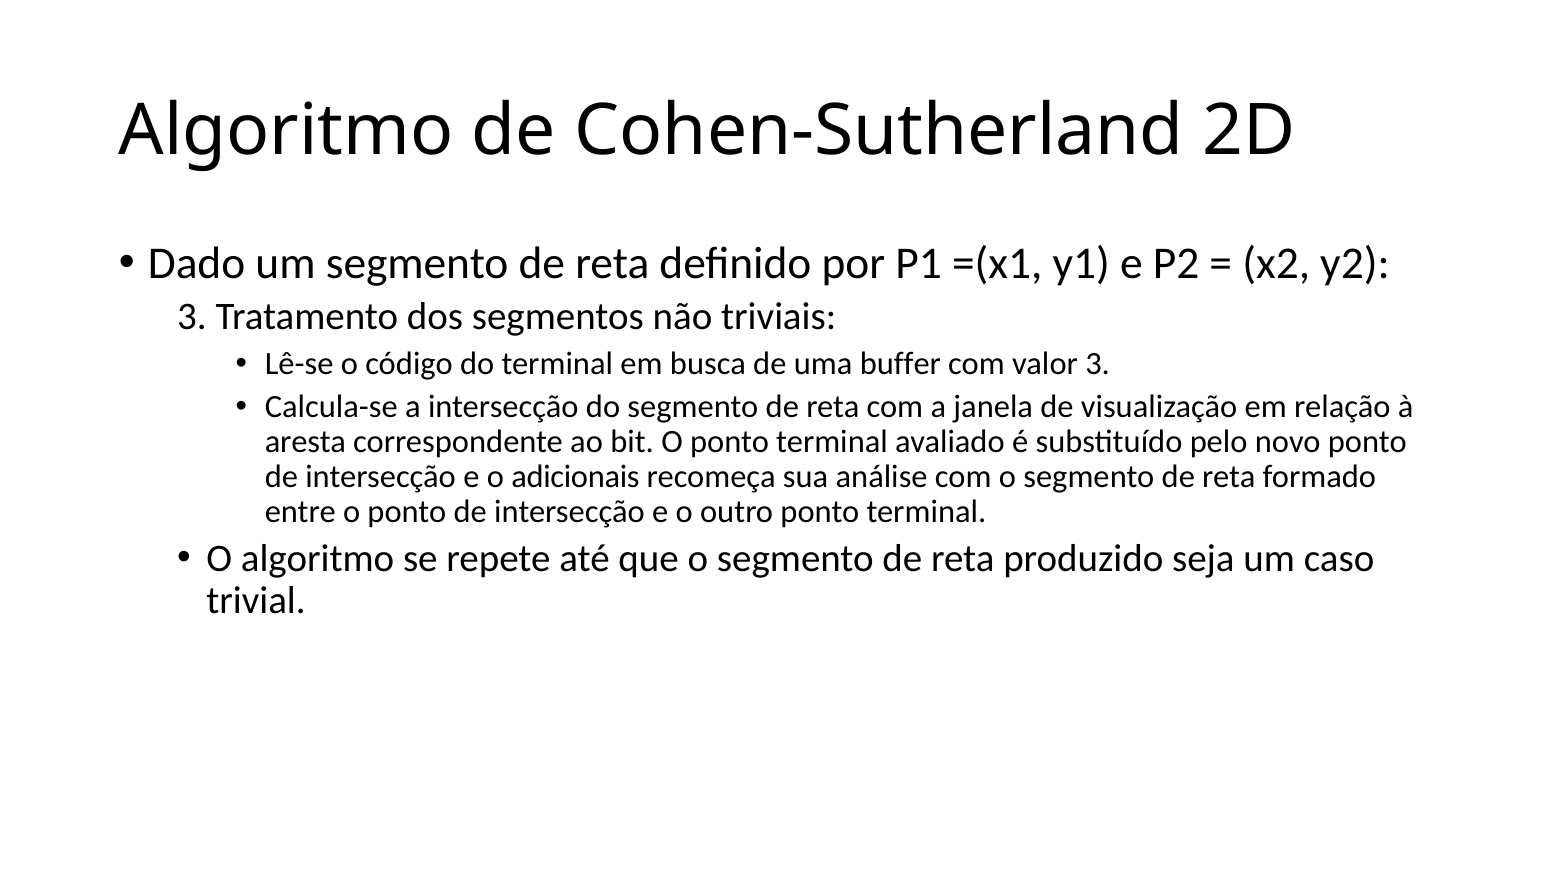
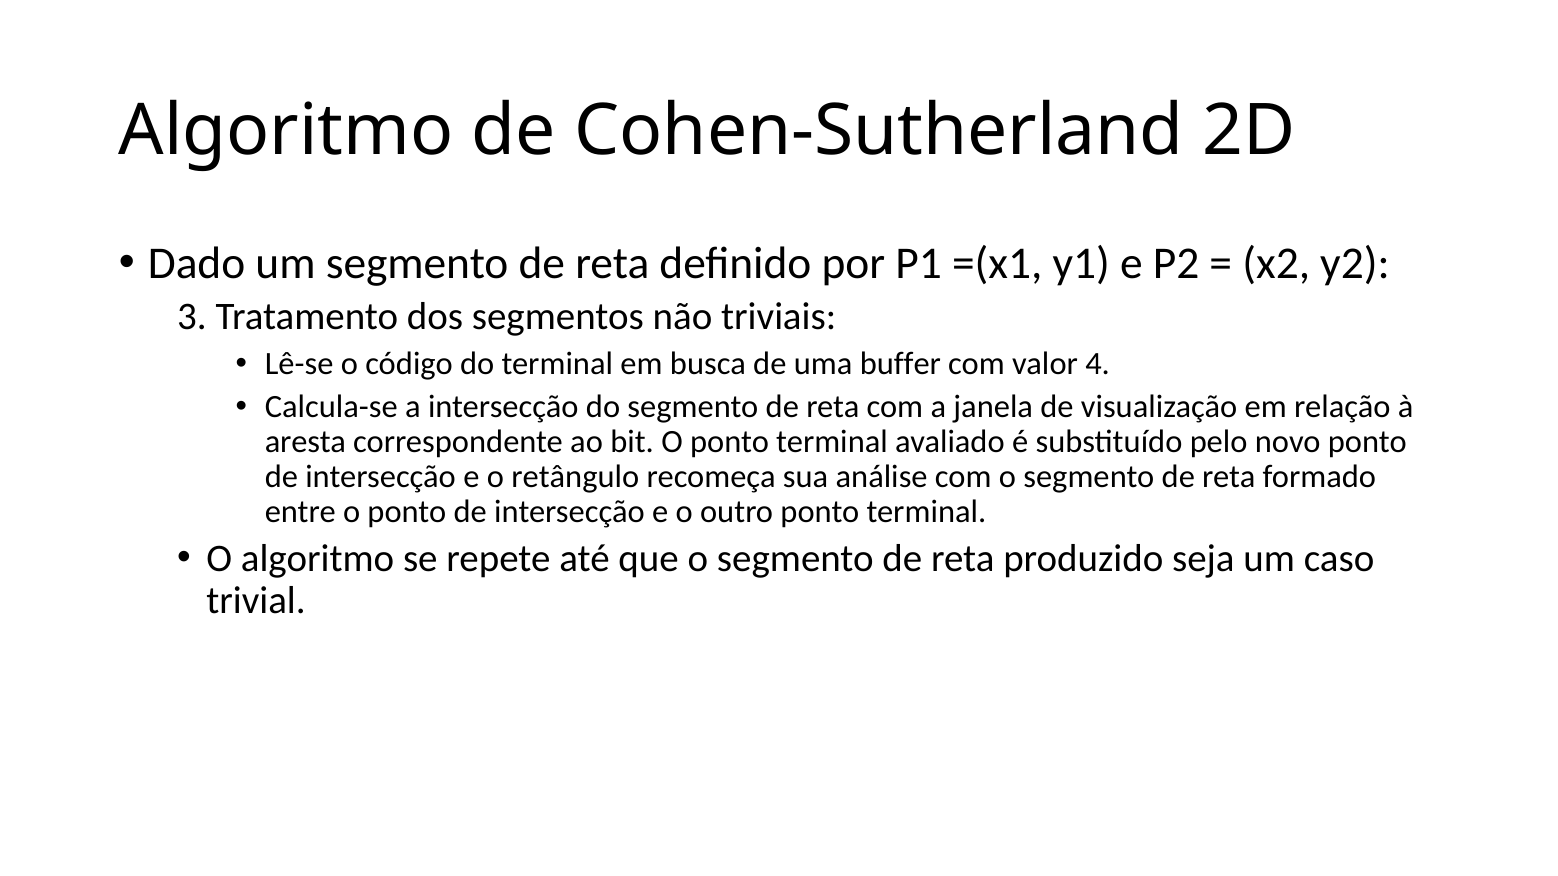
valor 3: 3 -> 4
adicionais: adicionais -> retângulo
